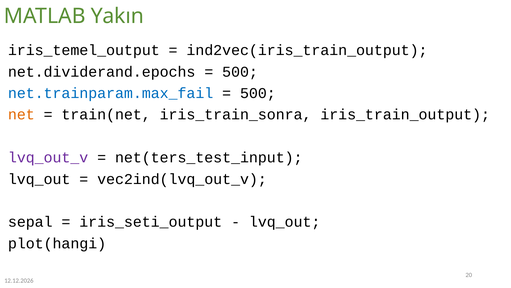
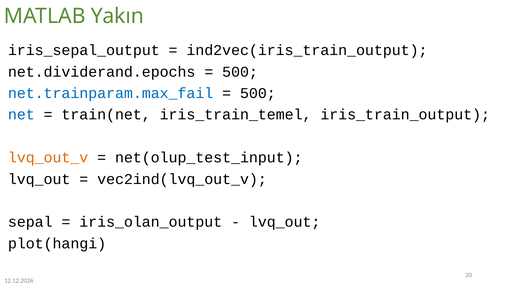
iris_temel_output: iris_temel_output -> iris_sepal_output
net colour: orange -> blue
iris_train_sonra: iris_train_sonra -> iris_train_temel
lvq_out_v colour: purple -> orange
net(ters_test_input: net(ters_test_input -> net(olup_test_input
iris_seti_output: iris_seti_output -> iris_olan_output
